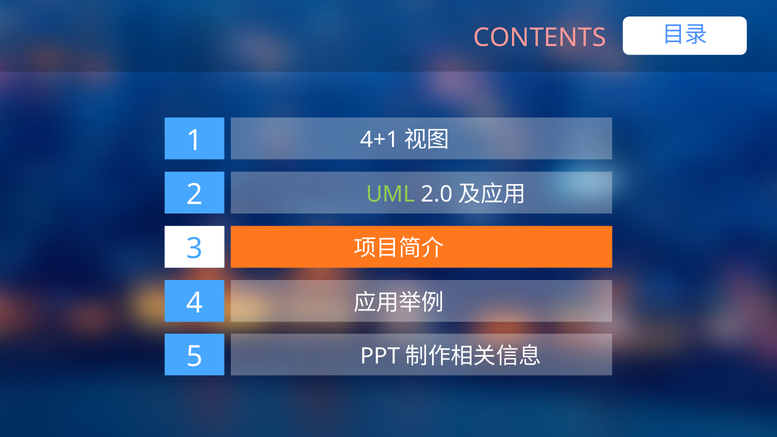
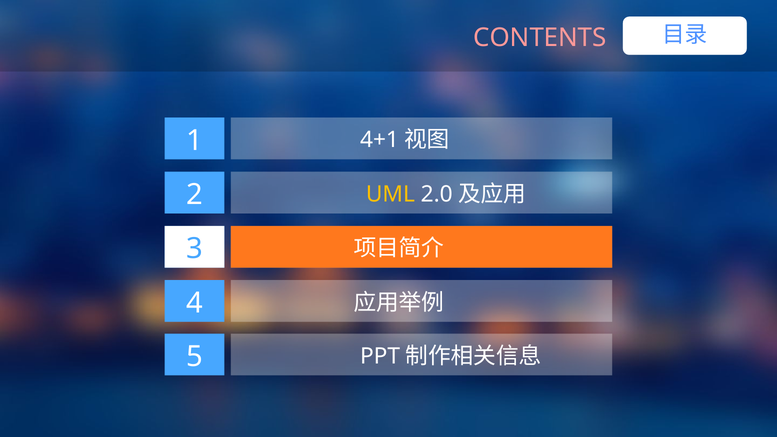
UML colour: light green -> yellow
